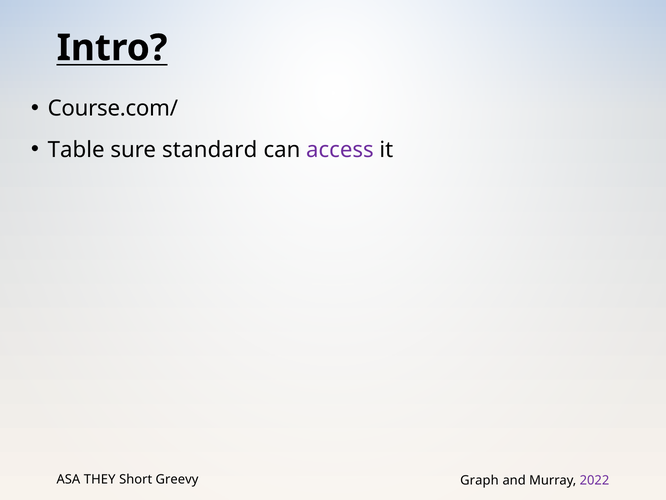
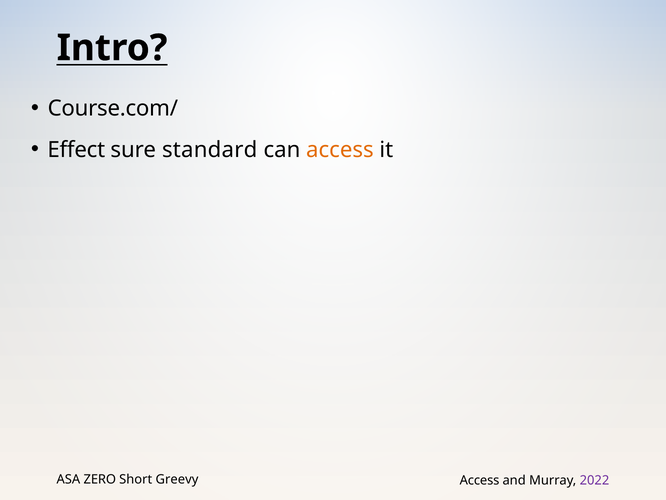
Table: Table -> Effect
access at (340, 150) colour: purple -> orange
THEY: THEY -> ZERO
Graph at (479, 480): Graph -> Access
